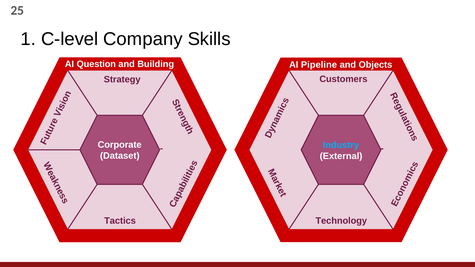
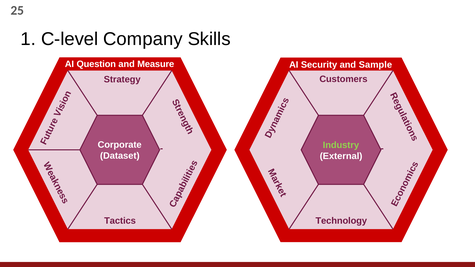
Building: Building -> Measure
Pipeline: Pipeline -> Security
Objects: Objects -> Sample
Industry colour: light blue -> light green
